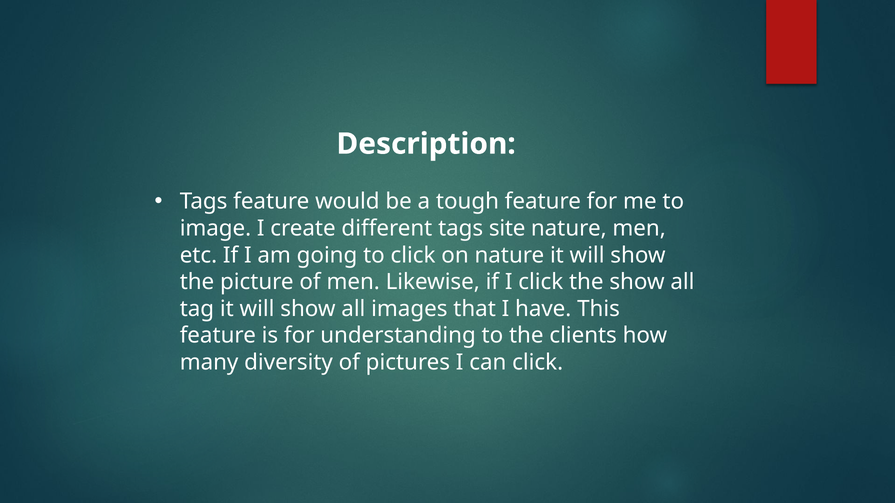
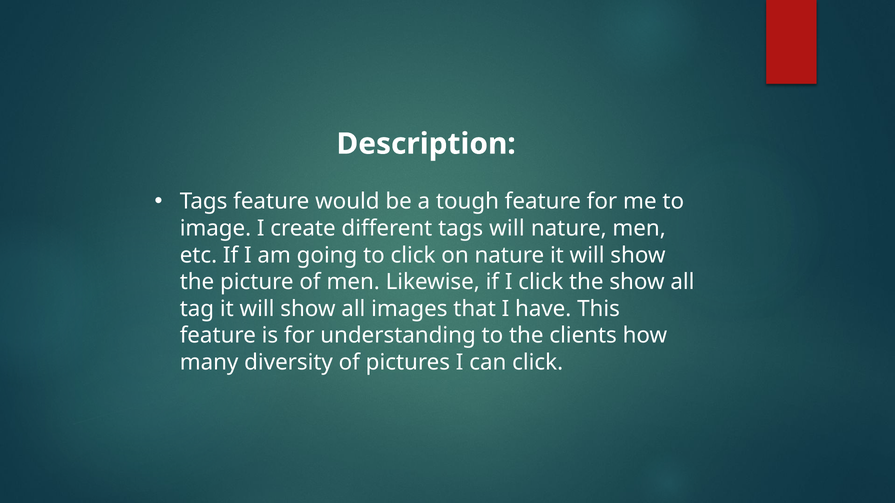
tags site: site -> will
